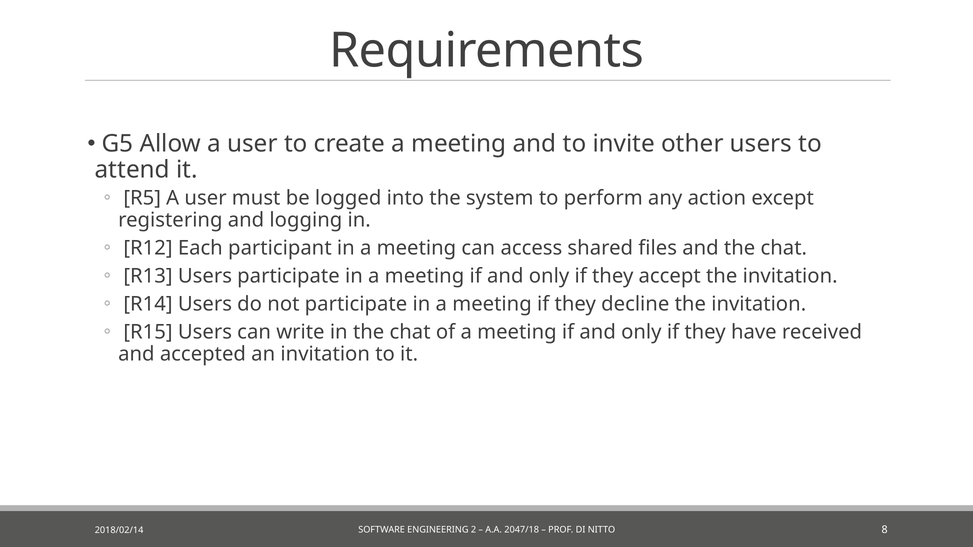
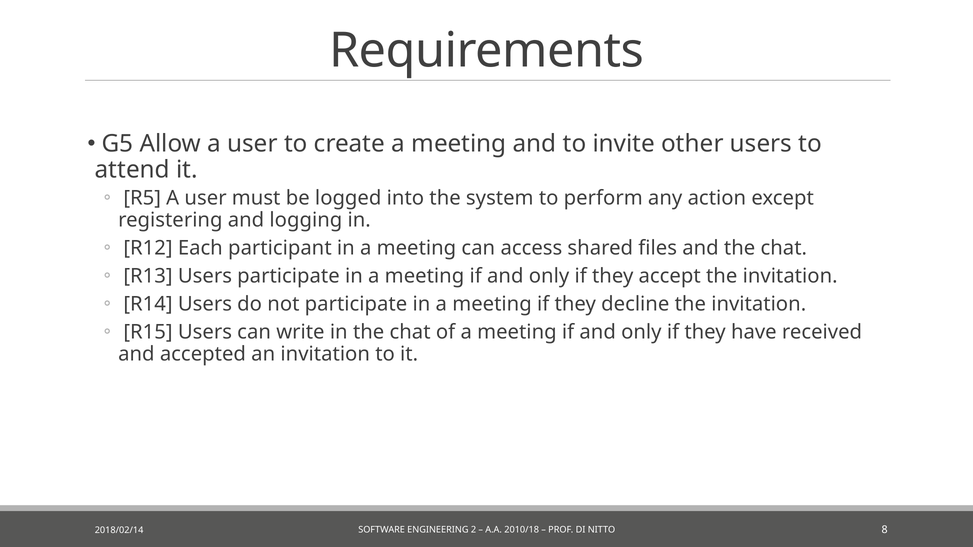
2047/18: 2047/18 -> 2010/18
